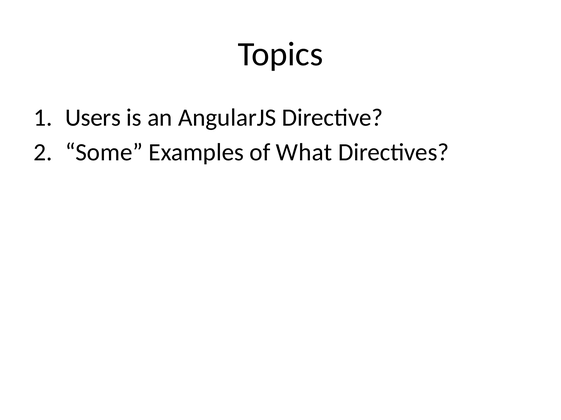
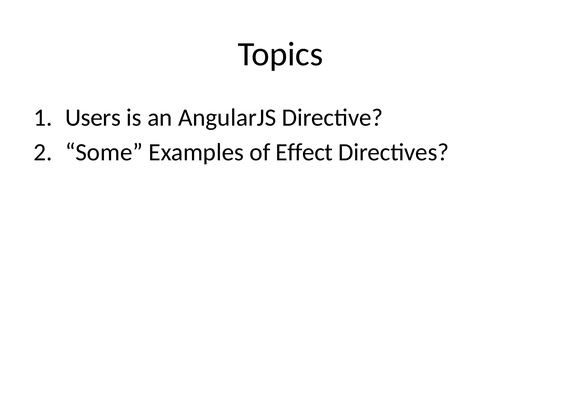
What: What -> Effect
